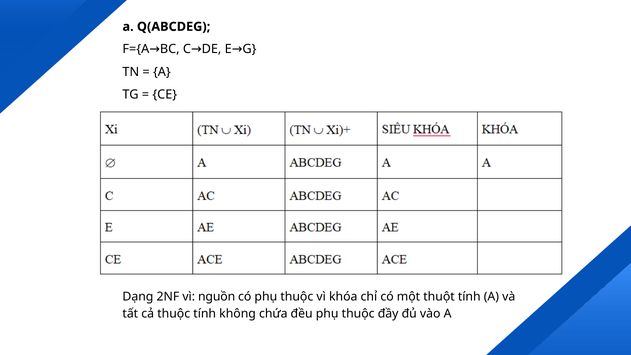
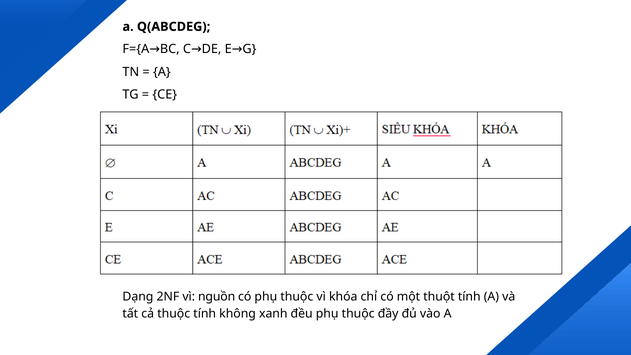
chứa: chứa -> xanh
